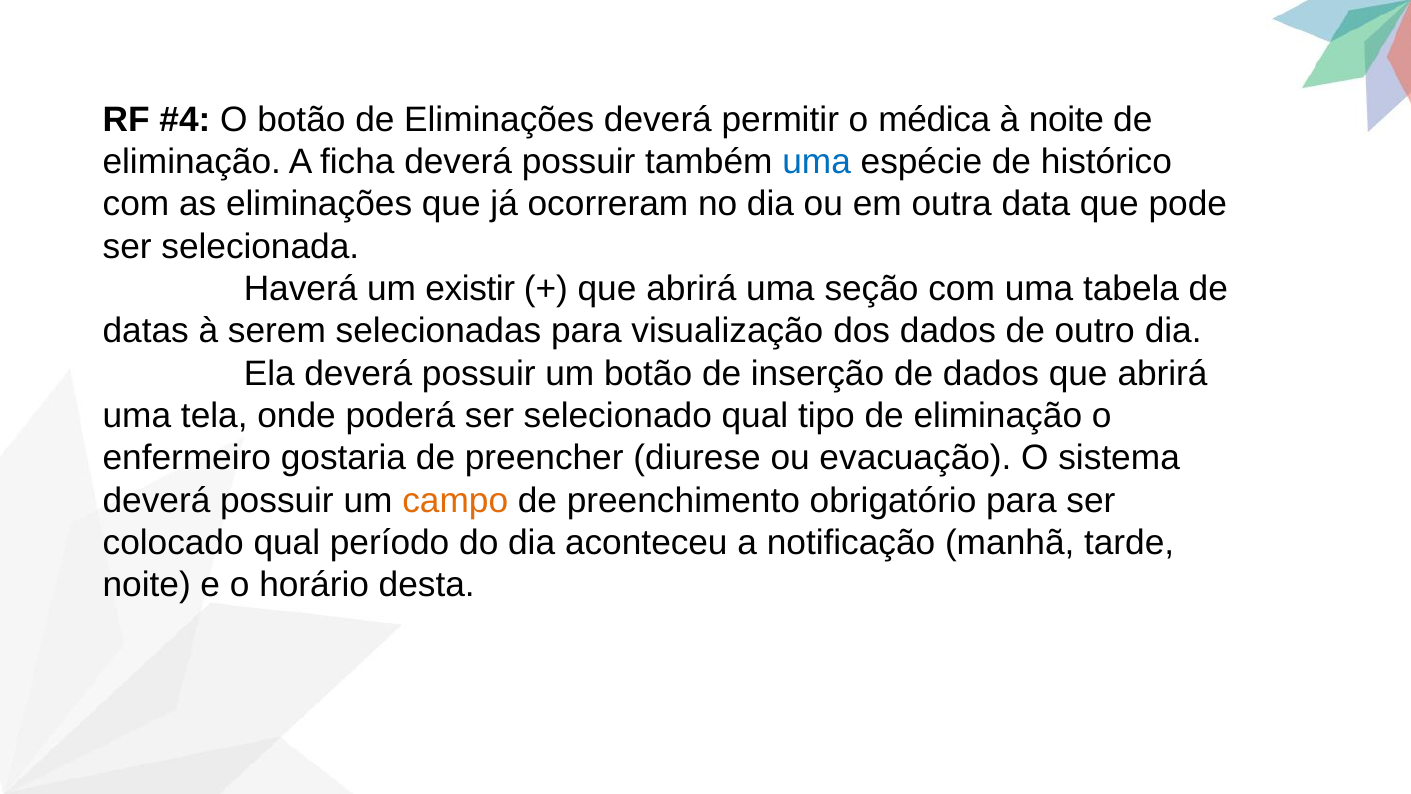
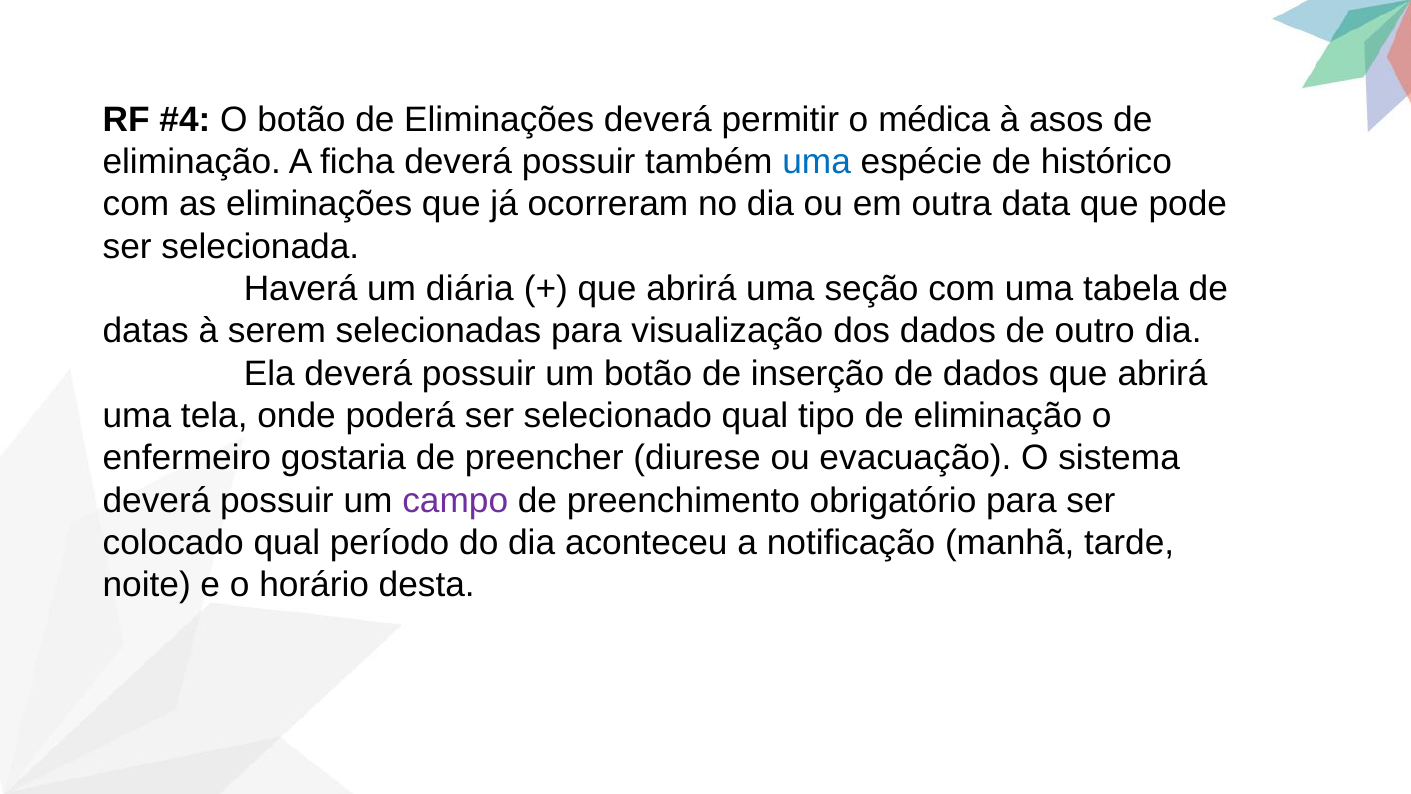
à noite: noite -> asos
existir: existir -> diária
campo colour: orange -> purple
